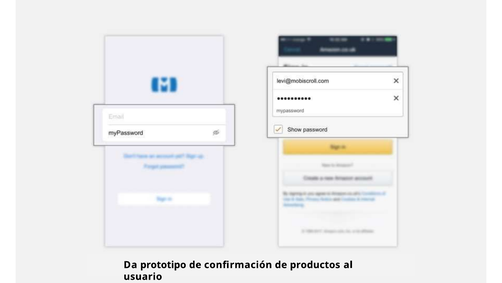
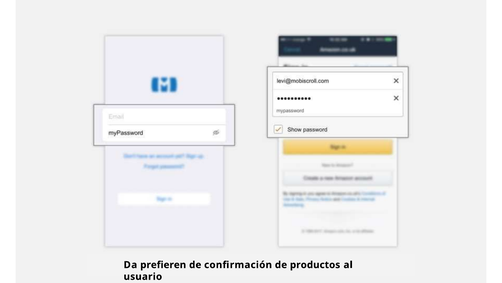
prototipo: prototipo -> prefieren
